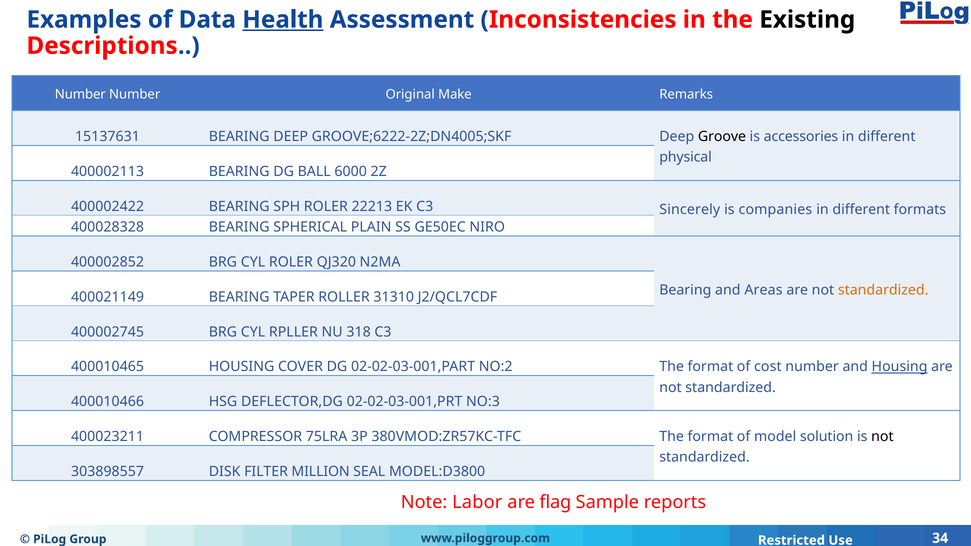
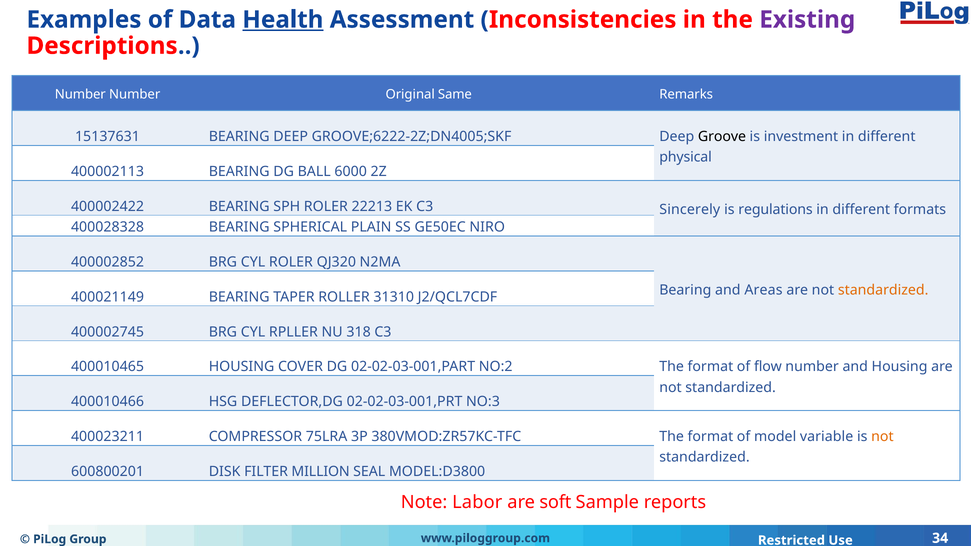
Existing colour: black -> purple
Make: Make -> Same
accessories: accessories -> investment
companies: companies -> regulations
cost: cost -> flow
Housing at (900, 367) underline: present -> none
solution: solution -> variable
not at (882, 437) colour: black -> orange
303898557: 303898557 -> 600800201
flag: flag -> soft
